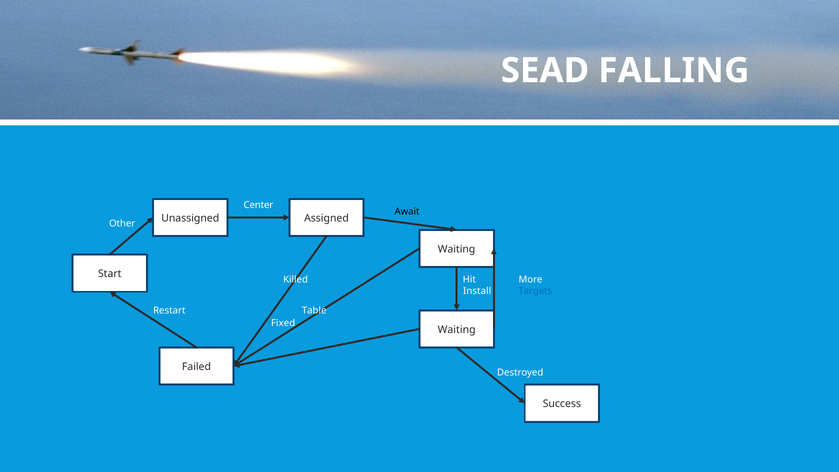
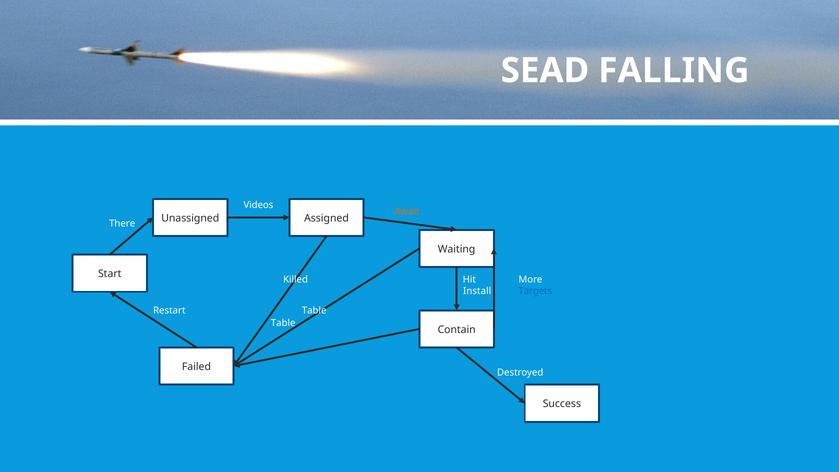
Center: Center -> Videos
Await colour: black -> orange
Other: Other -> There
Fixed at (283, 323): Fixed -> Table
Waiting at (457, 330): Waiting -> Contain
